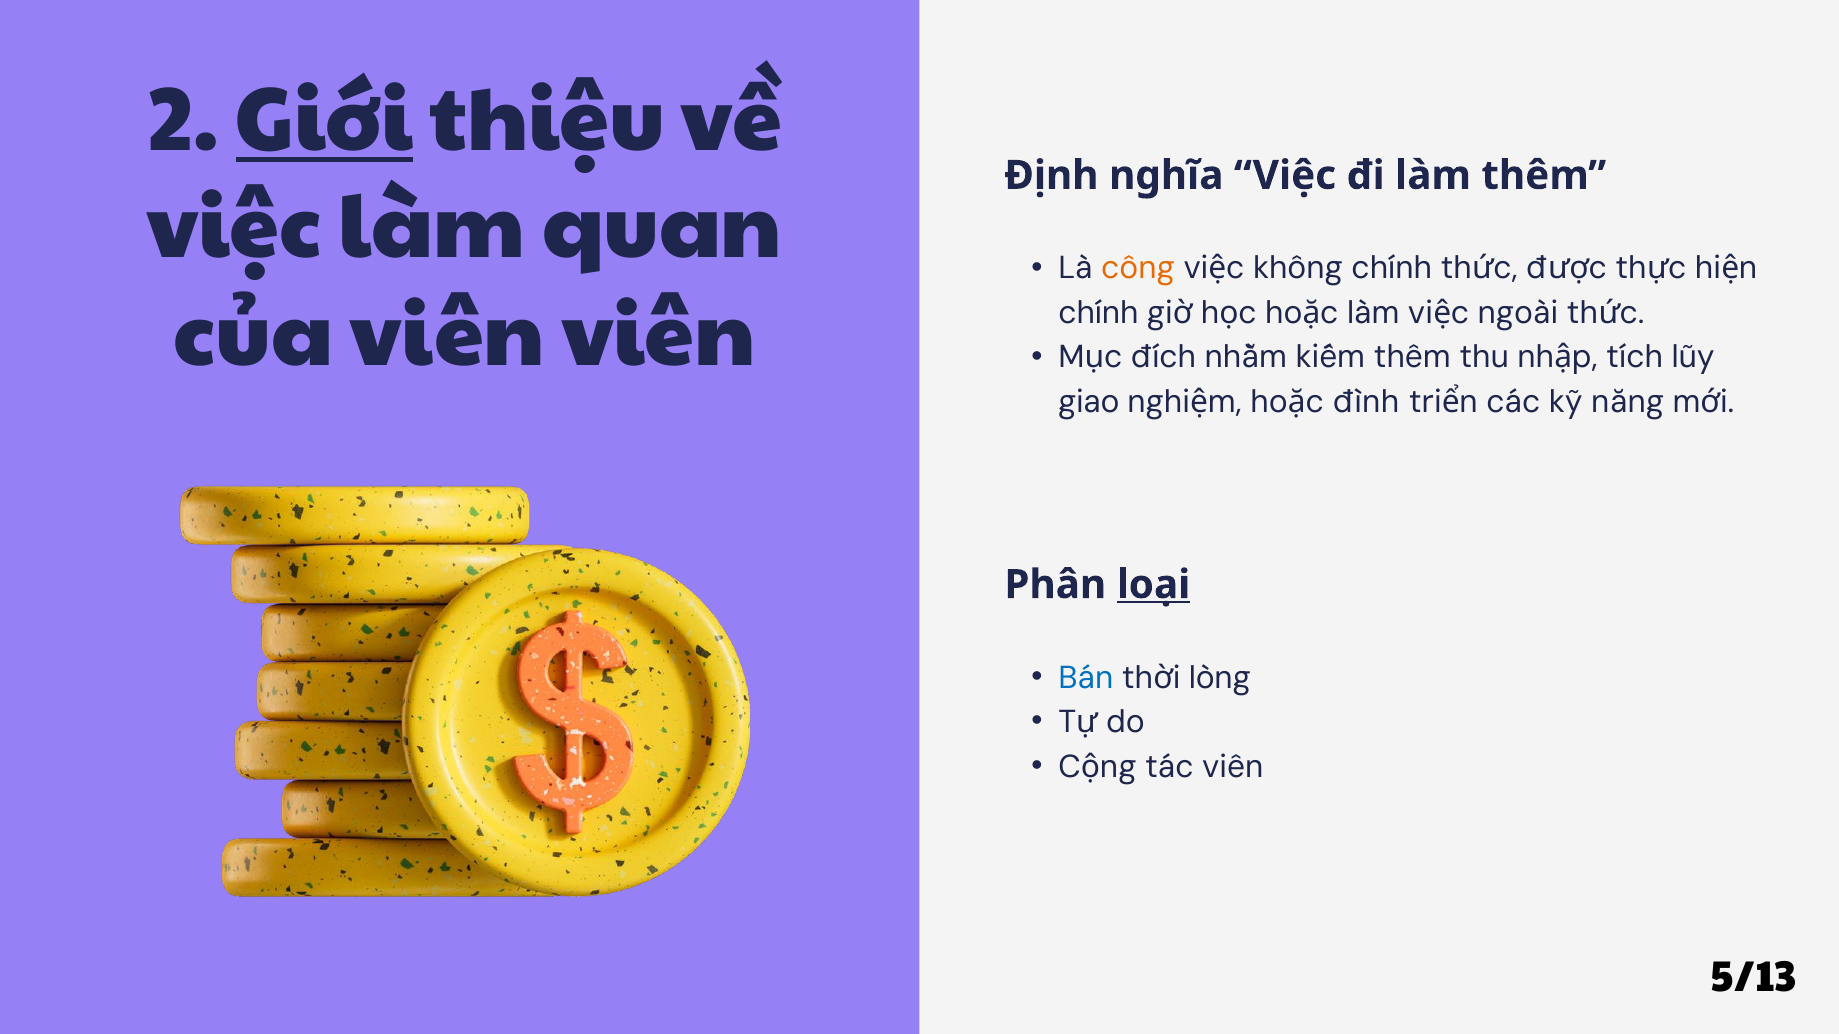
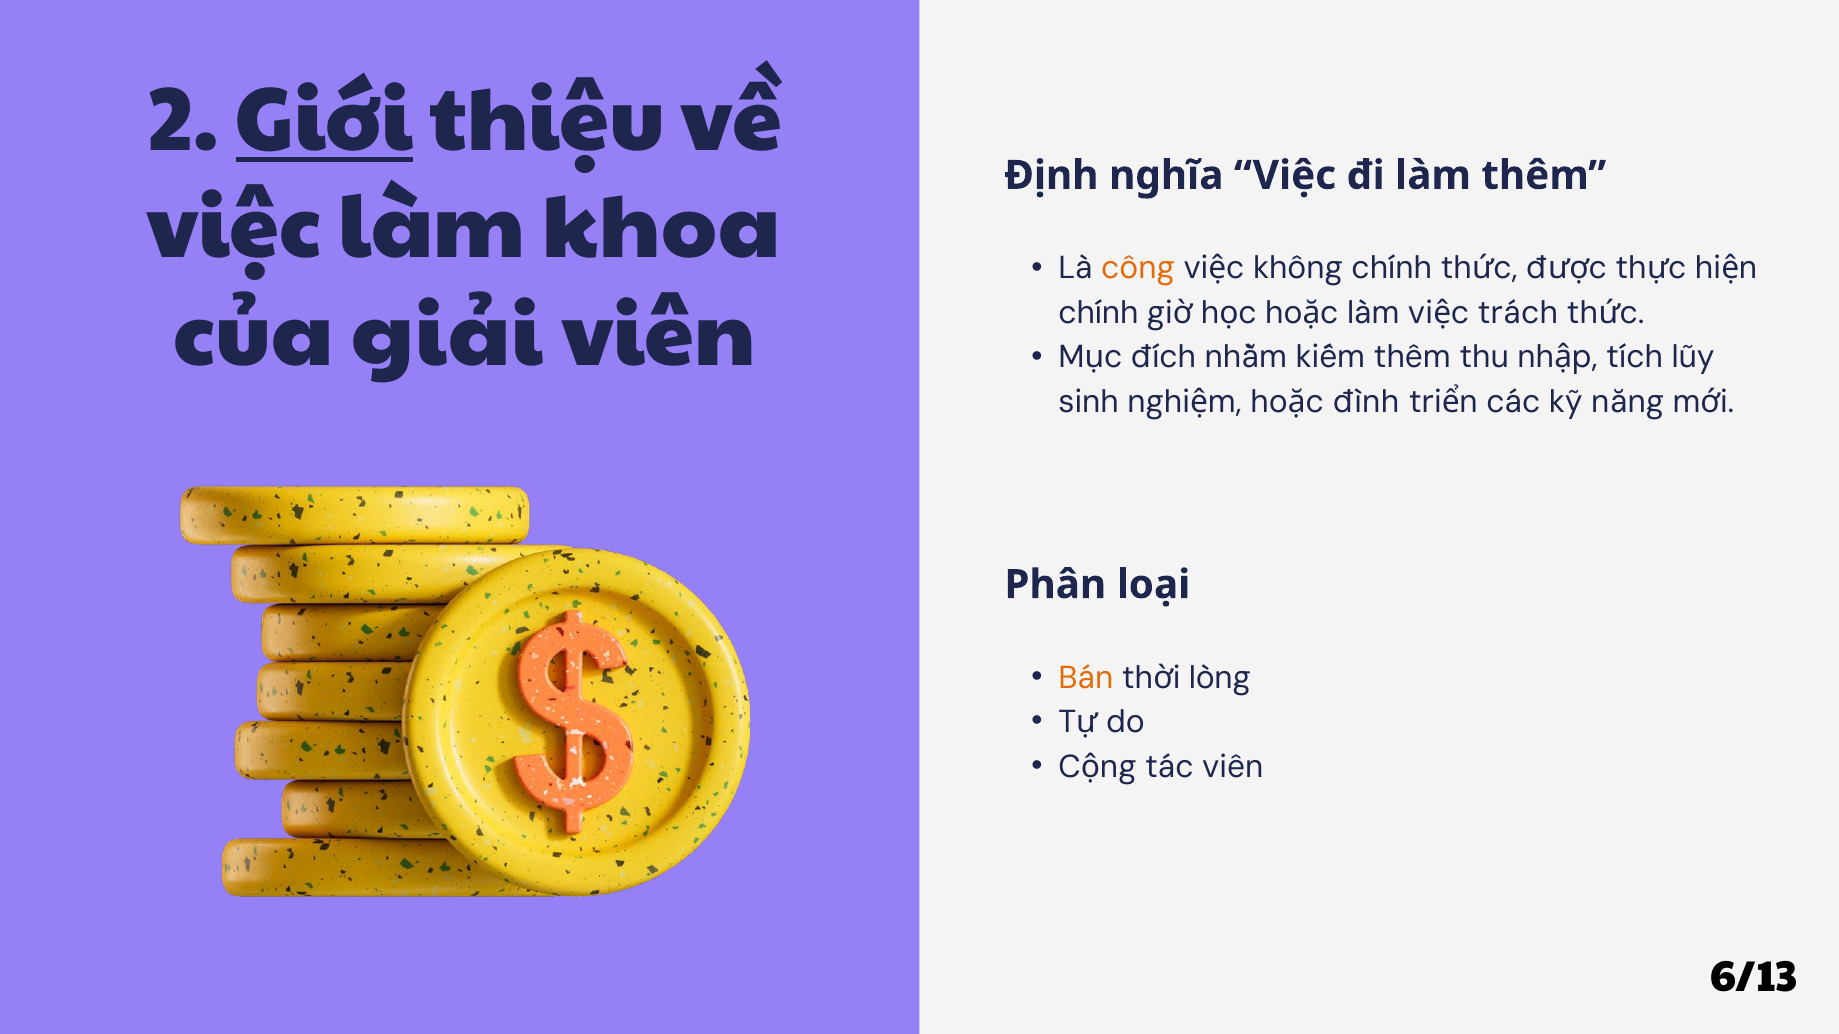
quan: quan -> khoa
ngoài: ngoài -> trách
của viên: viên -> giải
giao: giao -> sinh
loại underline: present -> none
Bán colour: blue -> orange
5/13: 5/13 -> 6/13
